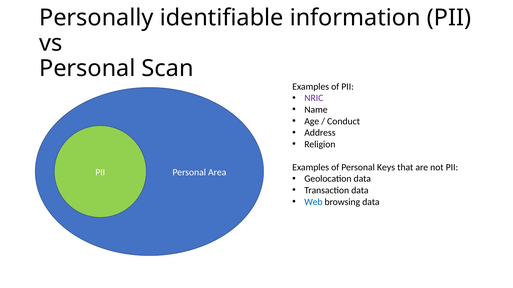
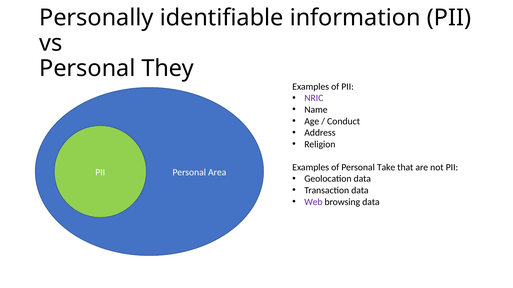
Scan: Scan -> They
Keys: Keys -> Take
Web colour: blue -> purple
